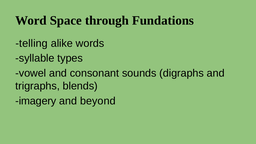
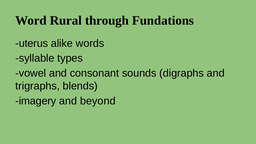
Space: Space -> Rural
telling: telling -> uterus
